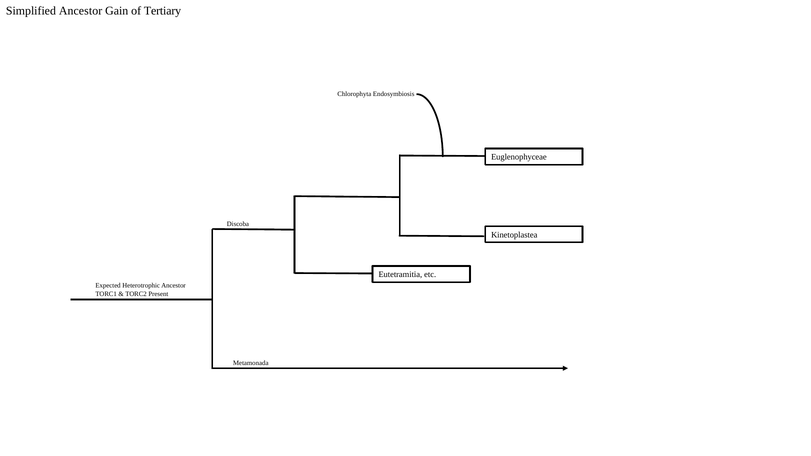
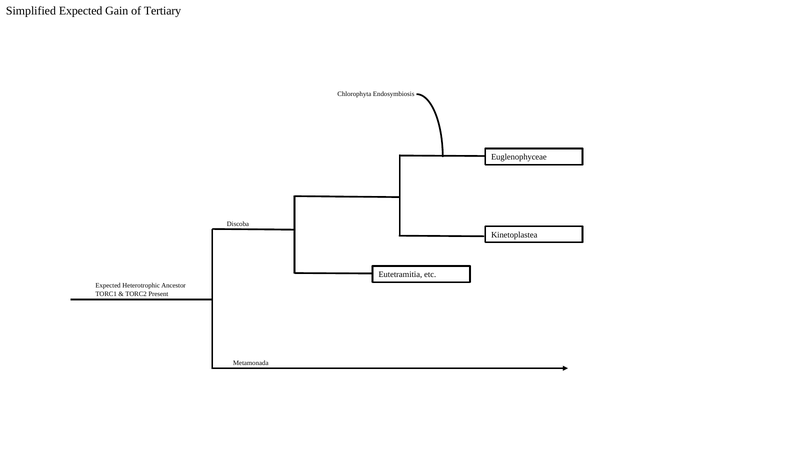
Simplified Ancestor: Ancestor -> Expected
